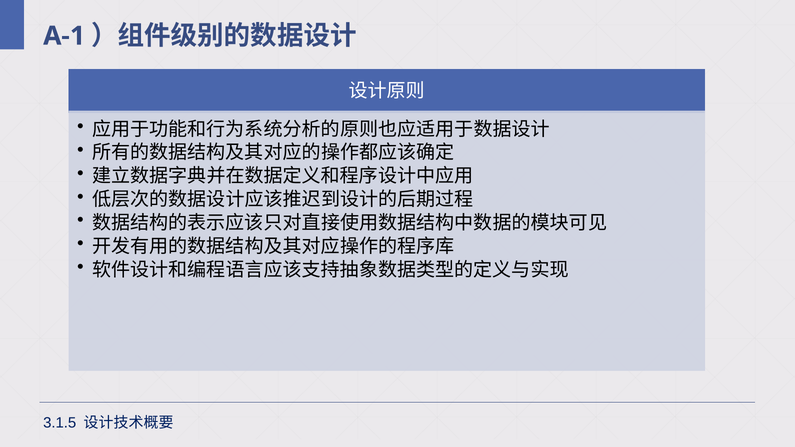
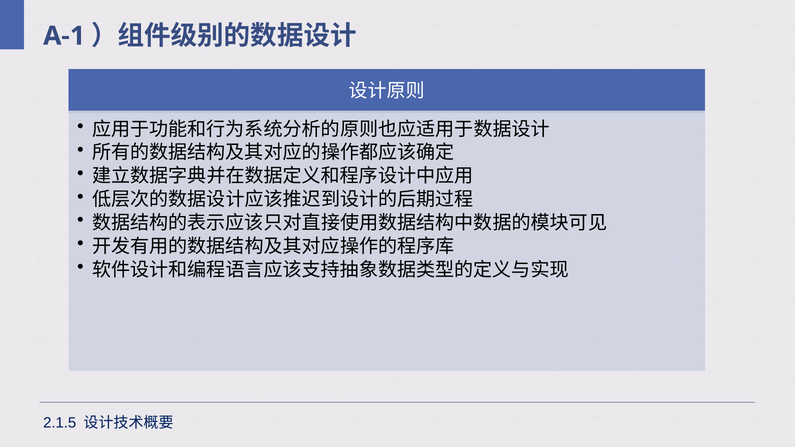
3.1.5: 3.1.5 -> 2.1.5
